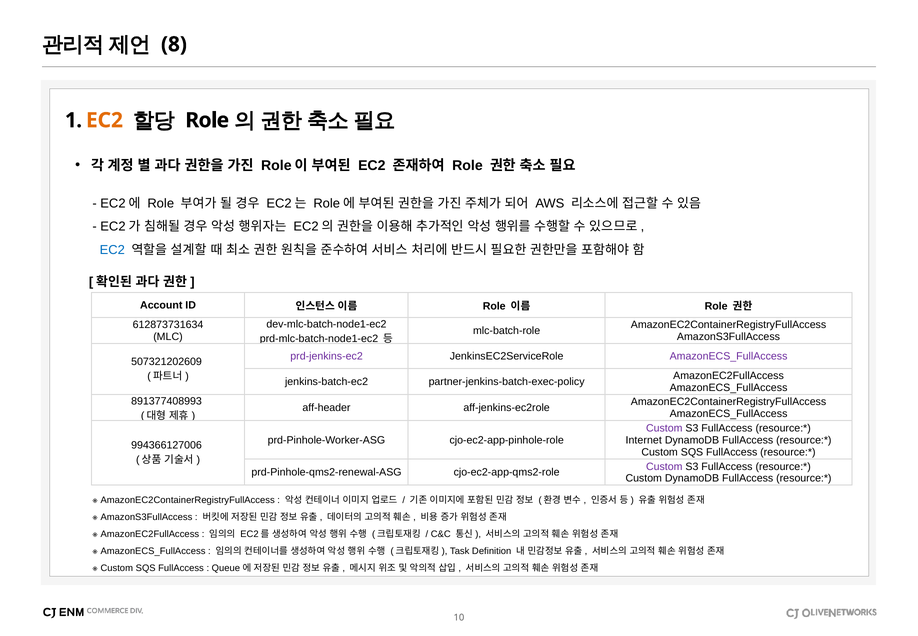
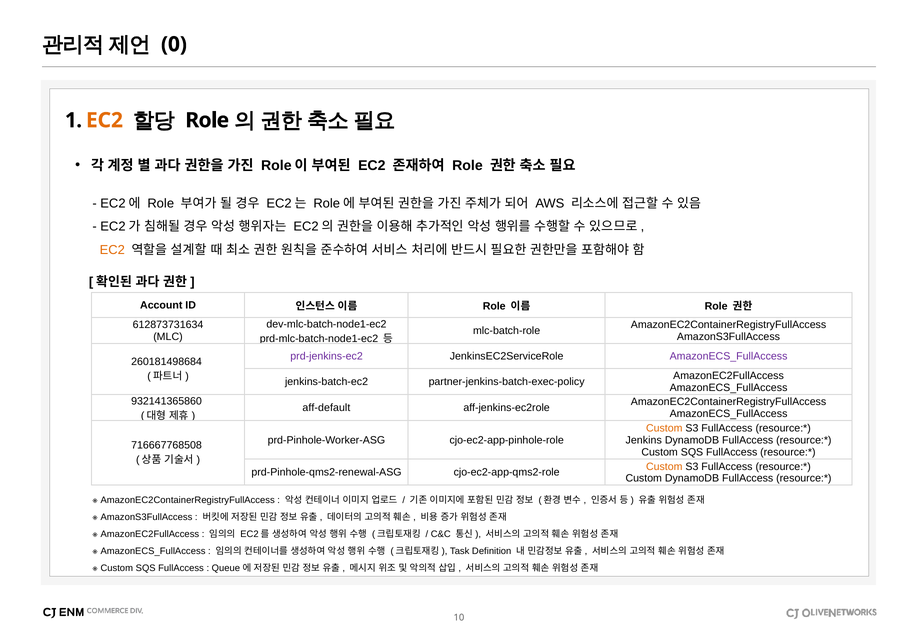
8: 8 -> 0
EC2 at (112, 250) colour: blue -> orange
507321202609: 507321202609 -> 260181498684
891377408993: 891377408993 -> 932141365860
aff-header: aff-header -> aff-default
Custom at (664, 428) colour: purple -> orange
Internet: Internet -> Jenkins
994366127006: 994366127006 -> 716667768508
Custom at (664, 466) colour: purple -> orange
